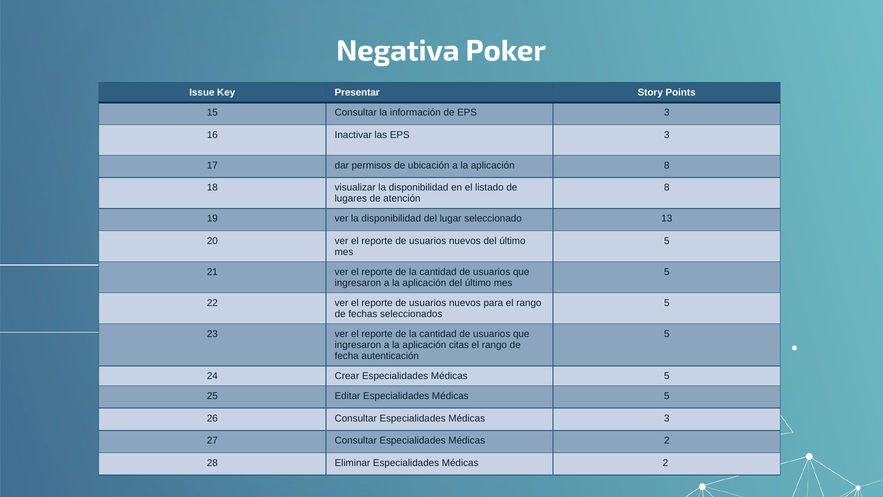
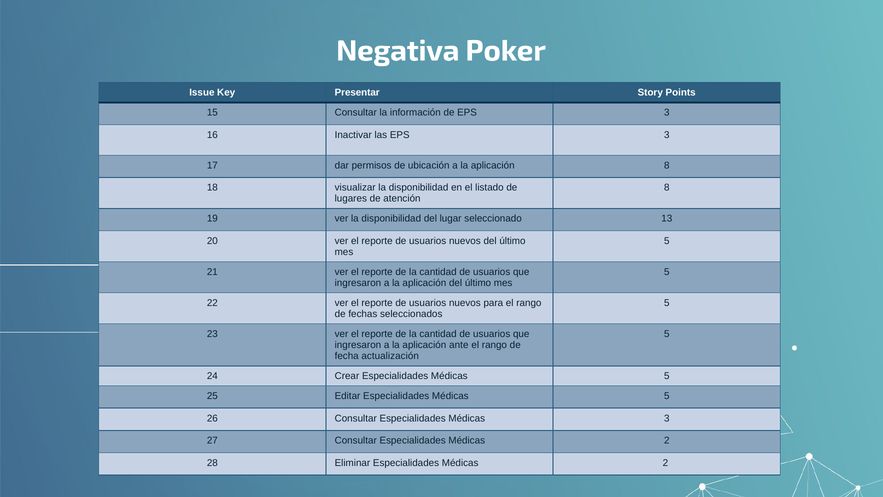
citas: citas -> ante
autenticación: autenticación -> actualización
